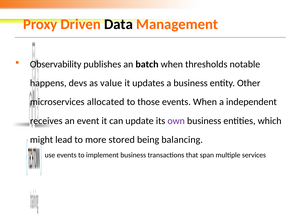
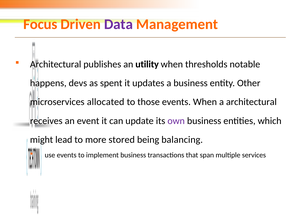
Proxy: Proxy -> Focus
Data colour: black -> purple
Observability at (56, 64): Observability -> Architectural
batch: batch -> utility
value: value -> spent
a independent: independent -> architectural
